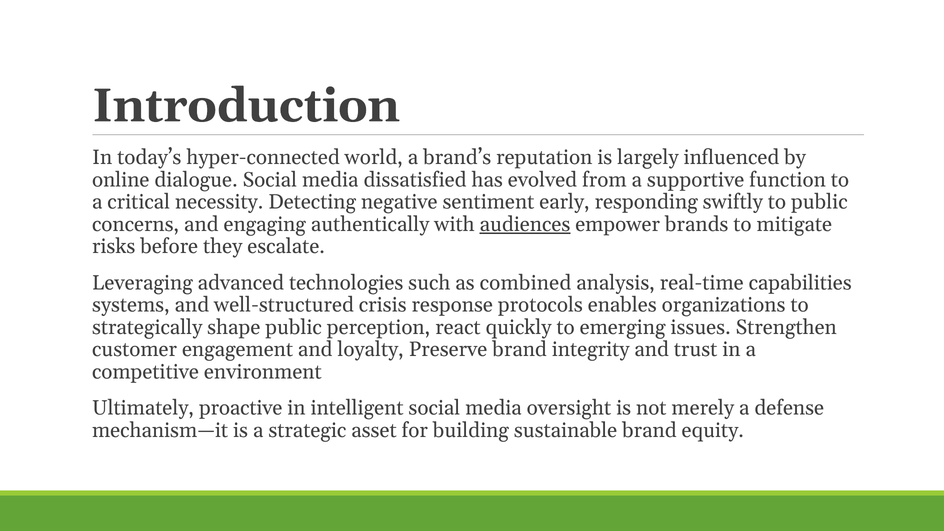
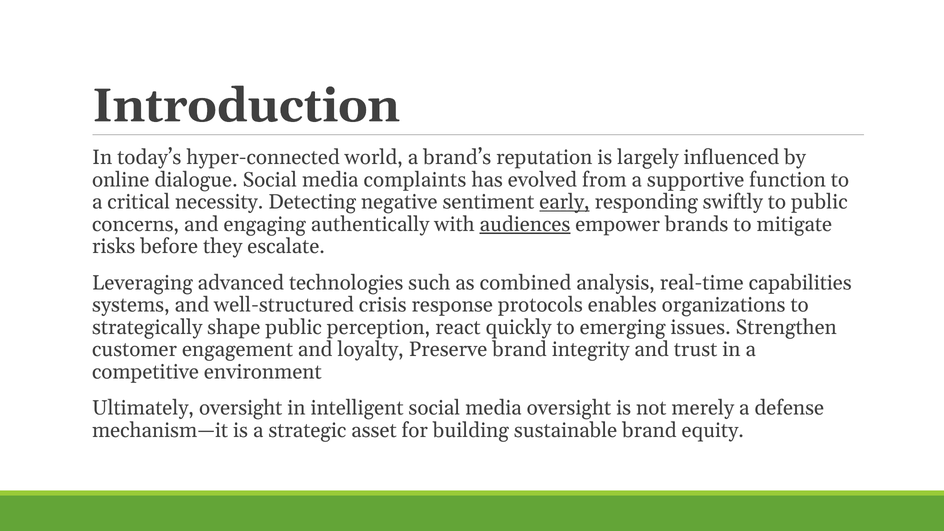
dissatisfied: dissatisfied -> complaints
early underline: none -> present
Ultimately proactive: proactive -> oversight
